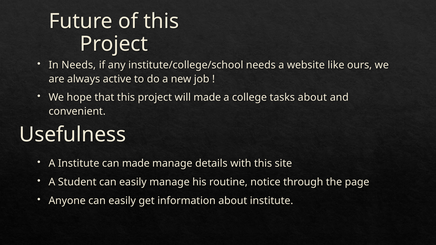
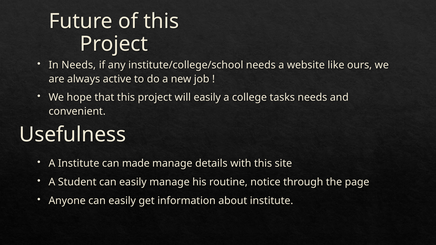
will made: made -> easily
tasks about: about -> needs
